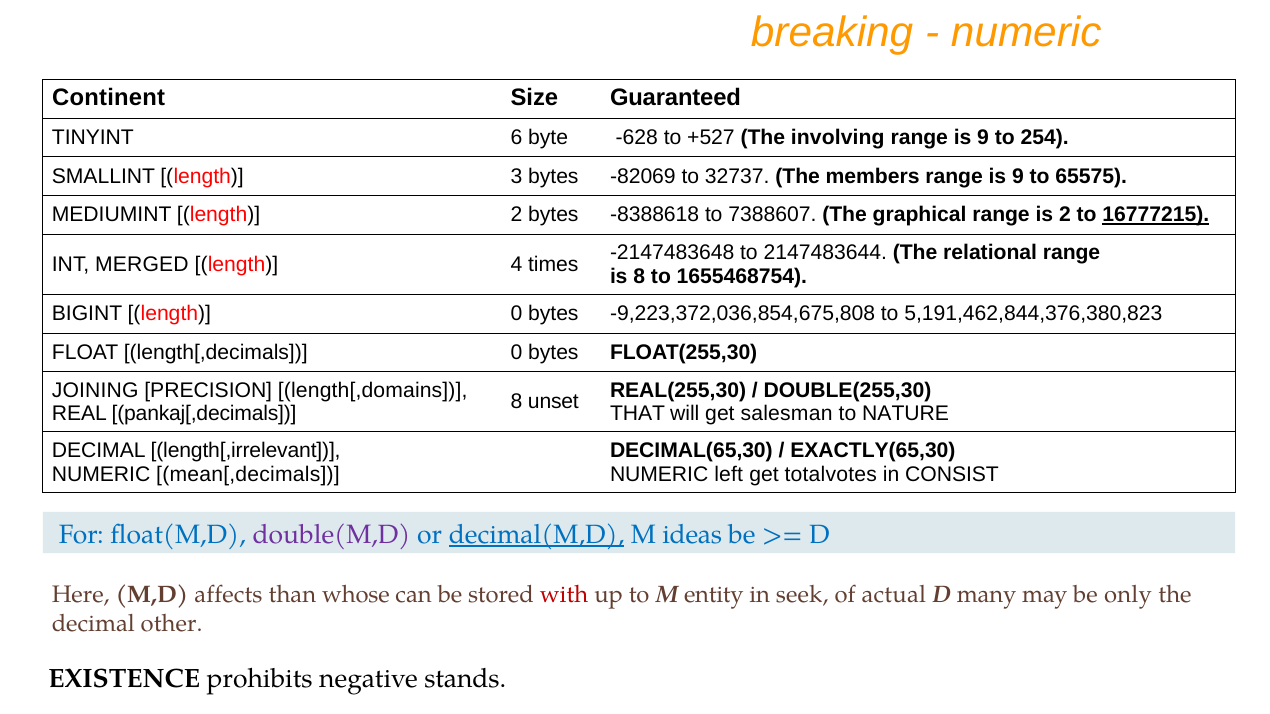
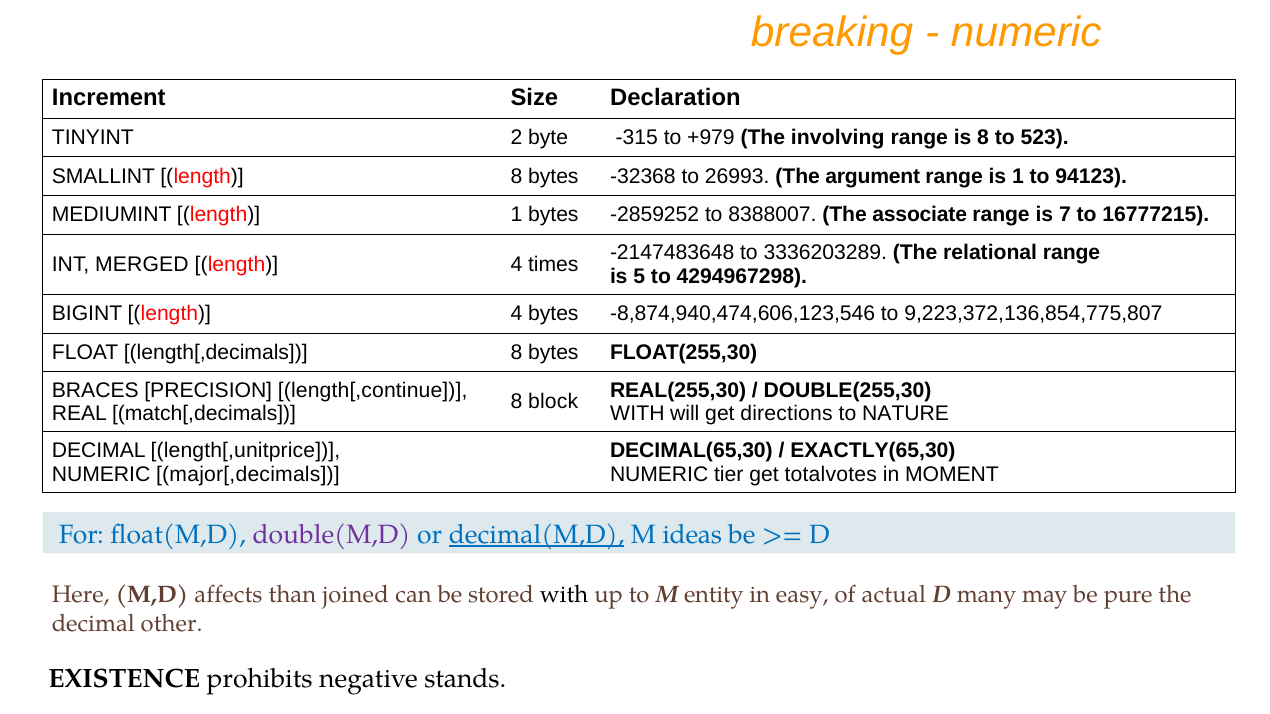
Continent: Continent -> Increment
Guaranteed: Guaranteed -> Declaration
6: 6 -> 2
-628: -628 -> -315
+527: +527 -> +979
9 at (983, 138): 9 -> 8
254: 254 -> 523
length 3: 3 -> 8
-82069: -82069 -> -32368
32737: 32737 -> 26993
members: members -> argument
9 at (1018, 177): 9 -> 1
65575: 65575 -> 94123
length 2: 2 -> 1
-8388618: -8388618 -> -2859252
7388607: 7388607 -> 8388007
graphical: graphical -> associate
is 2: 2 -> 7
16777215 underline: present -> none
2147483644: 2147483644 -> 3336203289
is 8: 8 -> 5
1655468754: 1655468754 -> 4294967298
BIGINT length 0: 0 -> 4
-9,223,372,036,854,675,808: -9,223,372,036,854,675,808 -> -8,874,940,474,606,123,546
5,191,462,844,376,380,823: 5,191,462,844,376,380,823 -> 9,223,372,136,854,775,807
length[,decimals 0: 0 -> 8
JOINING: JOINING -> BRACES
length[,domains: length[,domains -> length[,continue
unset: unset -> block
pankaj[,decimals: pankaj[,decimals -> match[,decimals
THAT at (638, 414): THAT -> WITH
salesman: salesman -> directions
length[,irrelevant: length[,irrelevant -> length[,unitprice
mean[,decimals: mean[,decimals -> major[,decimals
left: left -> tier
CONSIST: CONSIST -> MOMENT
whose: whose -> joined
with at (564, 595) colour: red -> black
seek: seek -> easy
only: only -> pure
